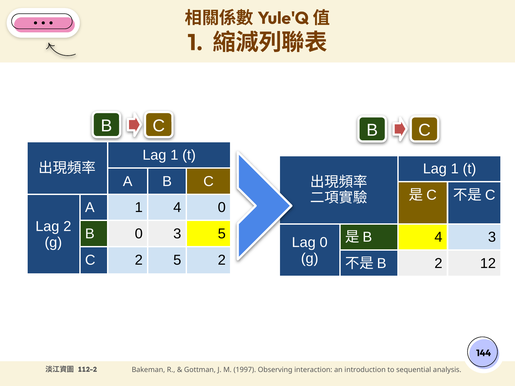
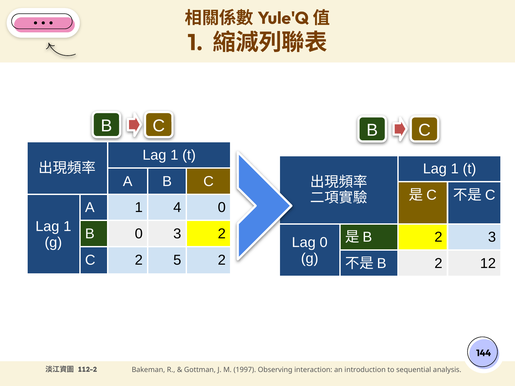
2 at (67, 227): 2 -> 1
3 5: 5 -> 2
4 at (438, 237): 4 -> 2
